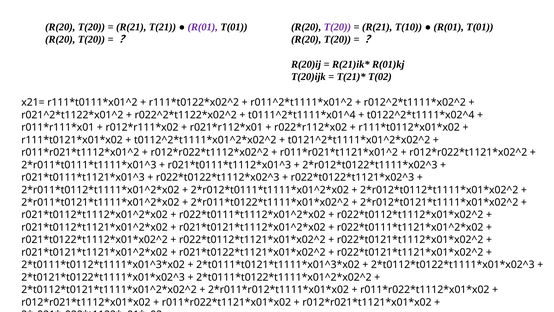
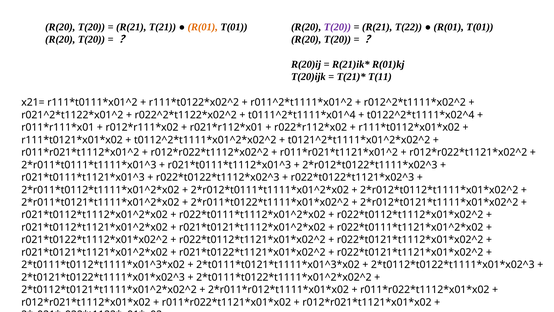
R(01 at (203, 27) colour: purple -> orange
T(10: T(10 -> T(22
T(02: T(02 -> T(11
